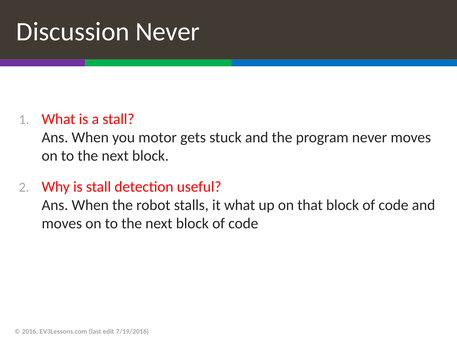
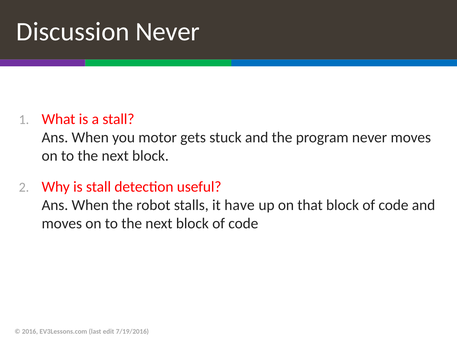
it what: what -> have
